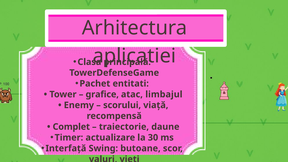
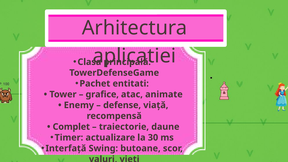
limbajul: limbajul -> animate
scorului: scorului -> defense
